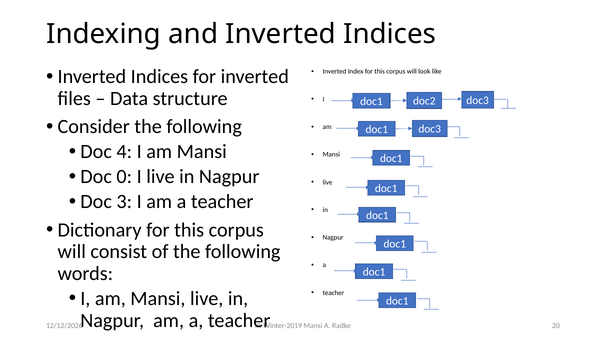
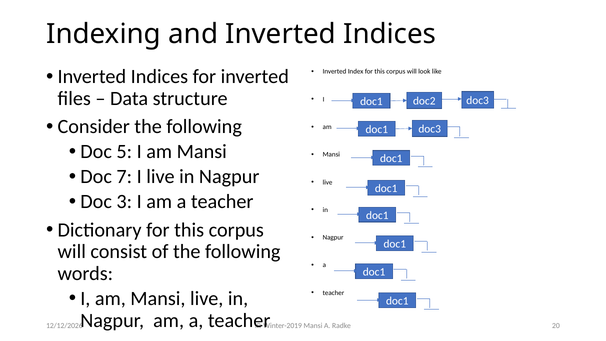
4: 4 -> 5
0: 0 -> 7
